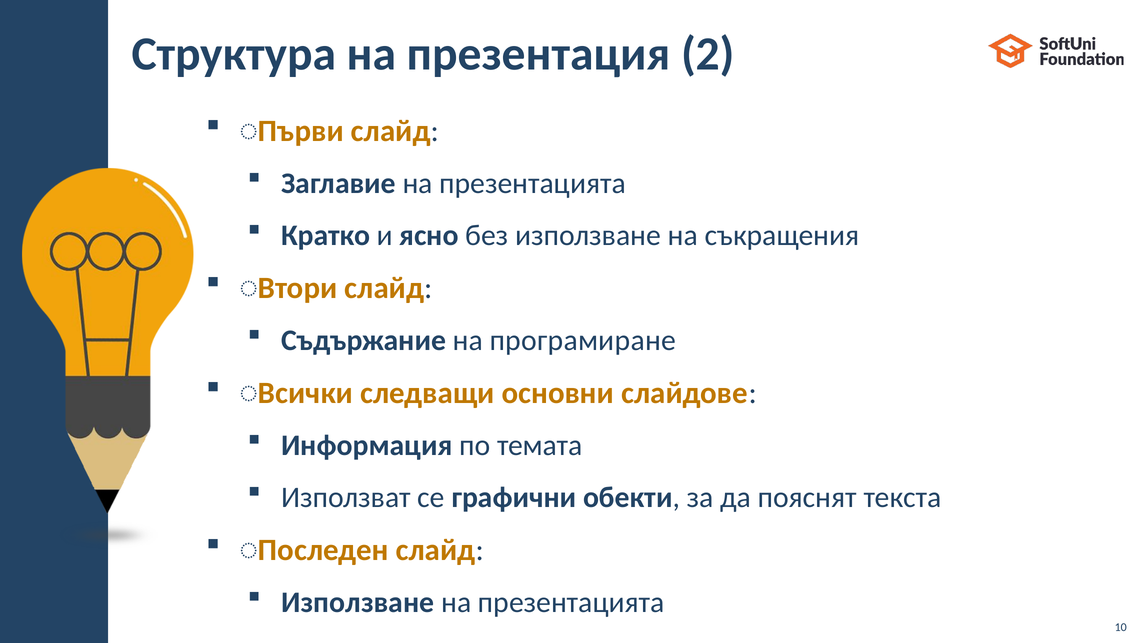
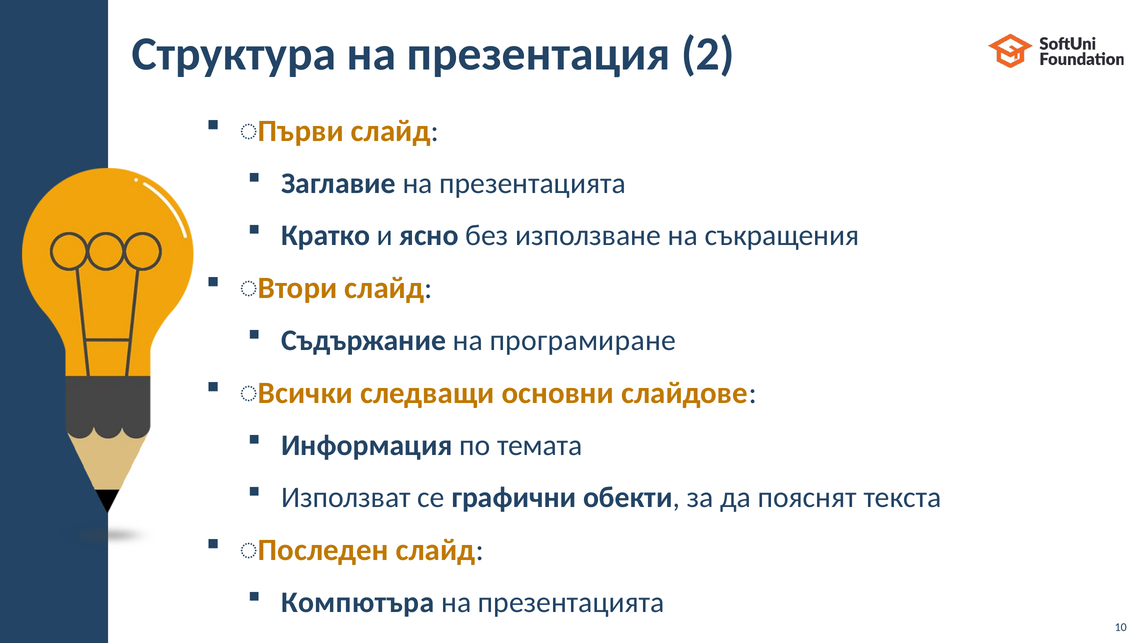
Използване at (358, 602): Използване -> Компютъра
